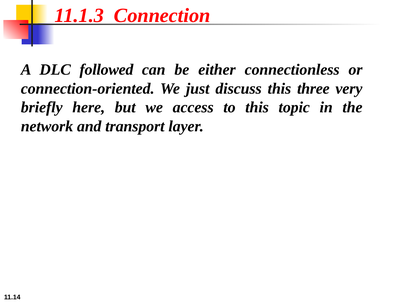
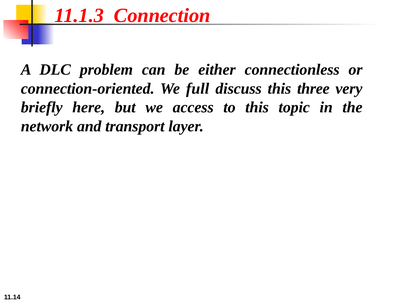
followed: followed -> problem
just: just -> full
